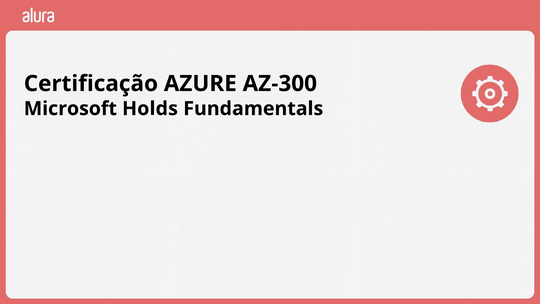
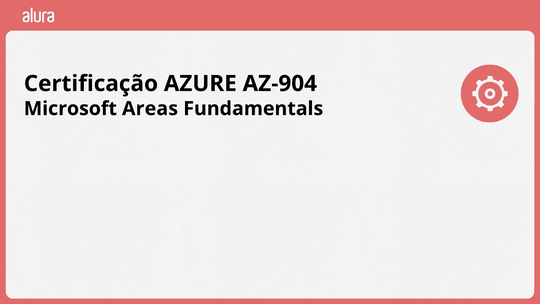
AZ-300: AZ-300 -> AZ-904
Holds: Holds -> Areas
